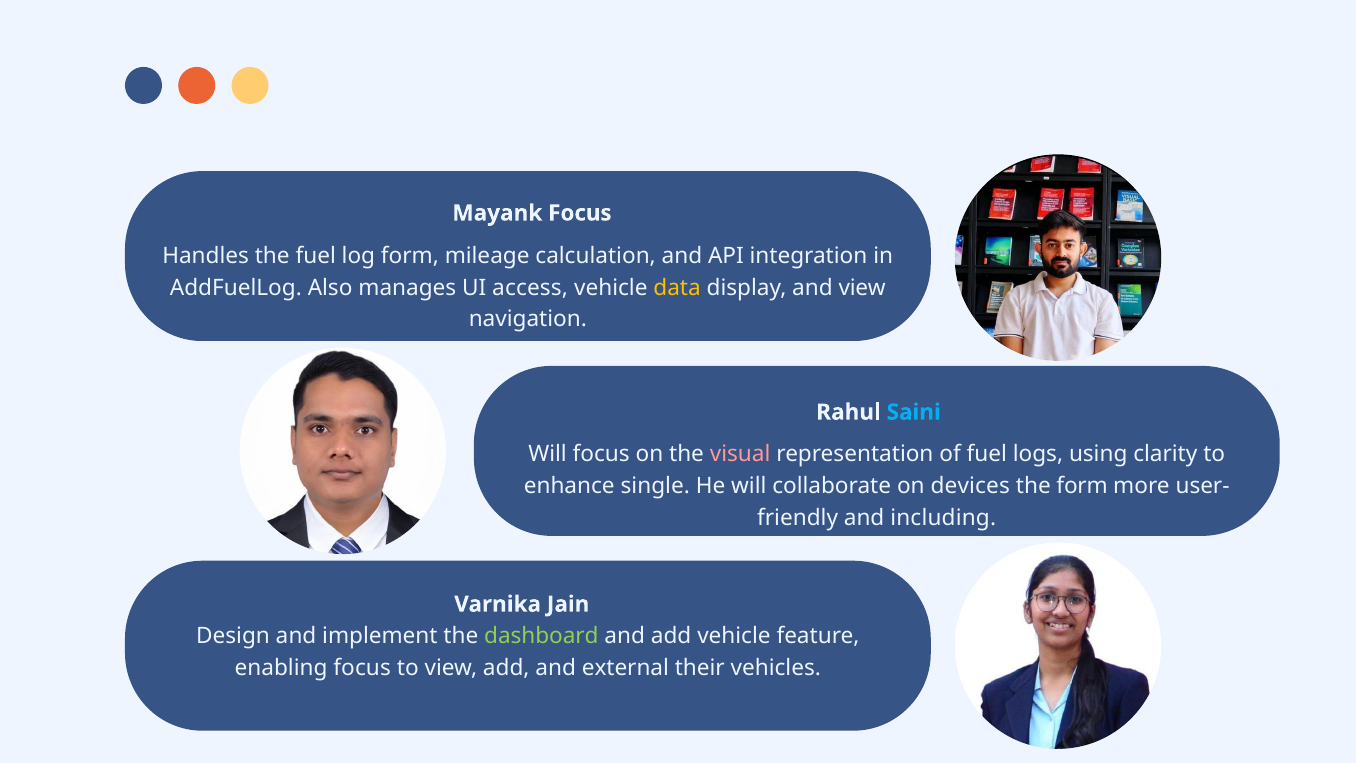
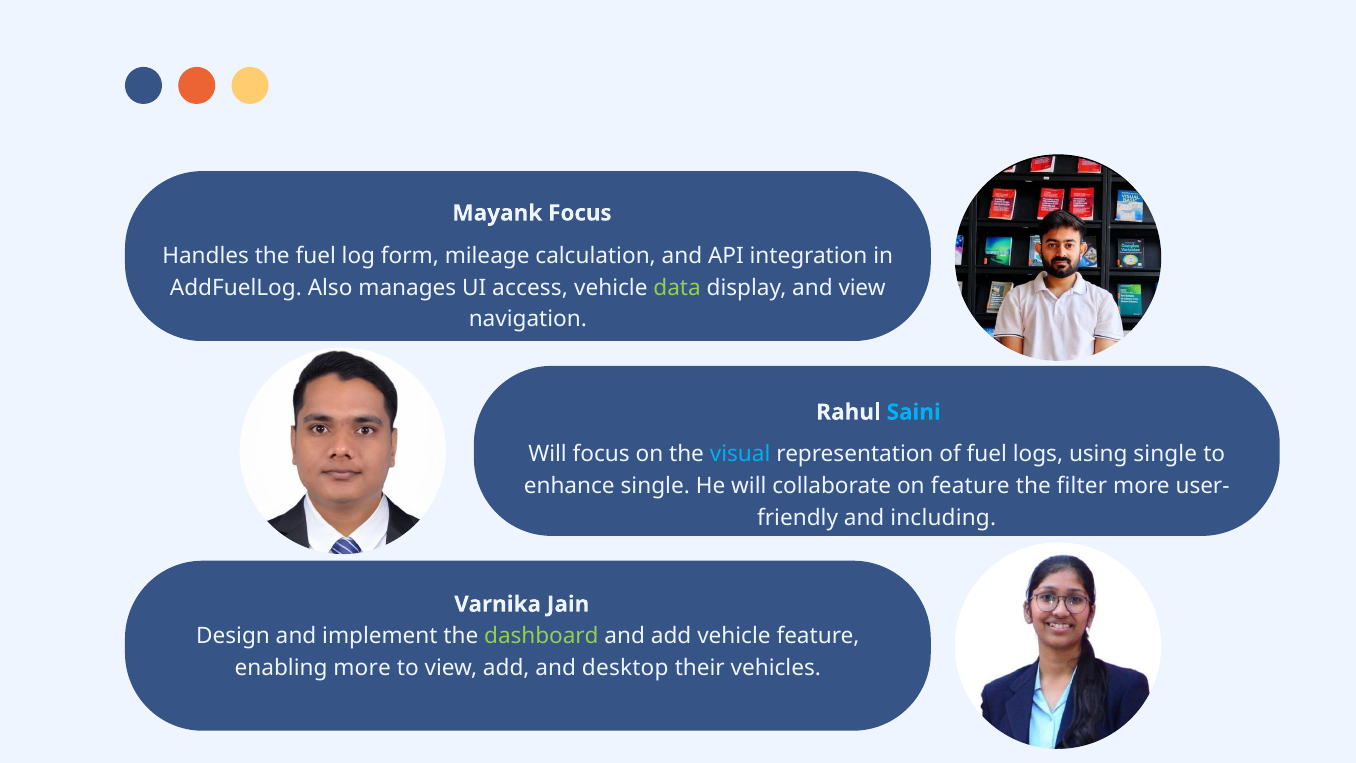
data colour: yellow -> light green
visual colour: pink -> light blue
using clarity: clarity -> single
on devices: devices -> feature
the form: form -> filter
enabling focus: focus -> more
external: external -> desktop
